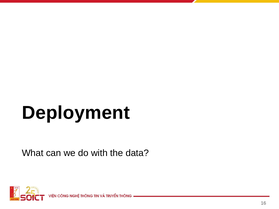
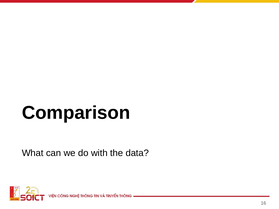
Deployment: Deployment -> Comparison
